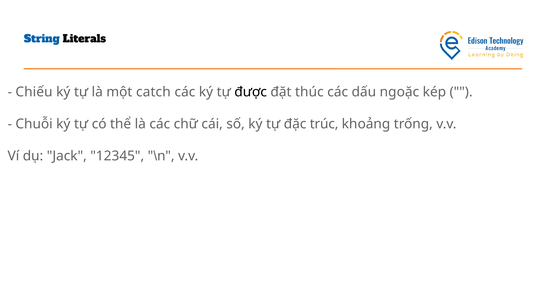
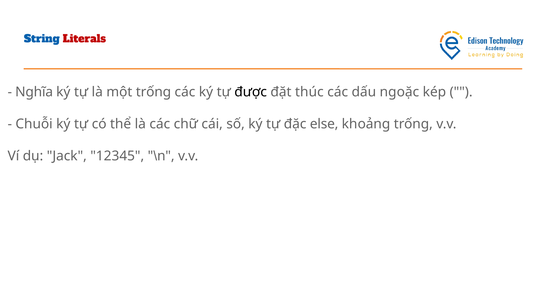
Literals colour: black -> red
Chiếu: Chiếu -> Nghĩa
một catch: catch -> trống
trúc: trúc -> else
